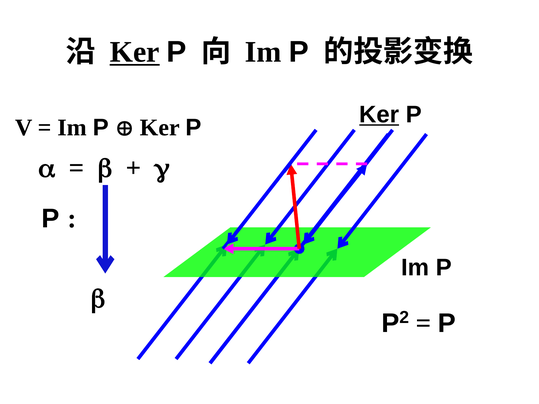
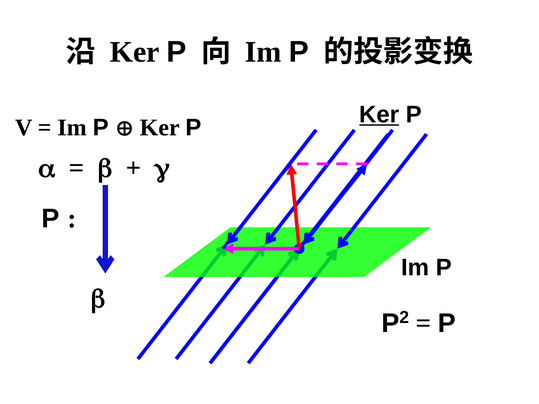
Ker at (135, 52) underline: present -> none
